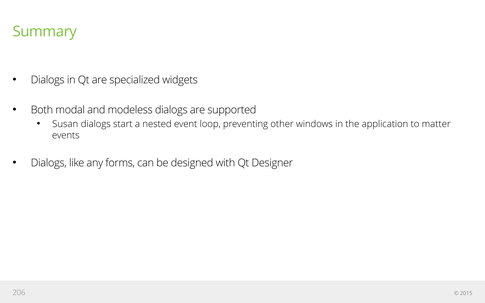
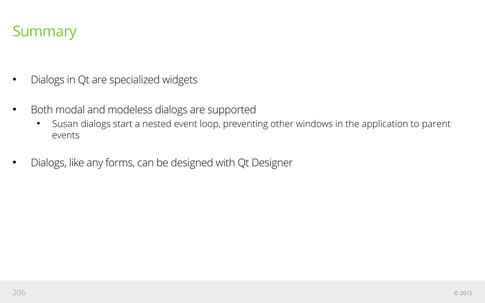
matter: matter -> parent
